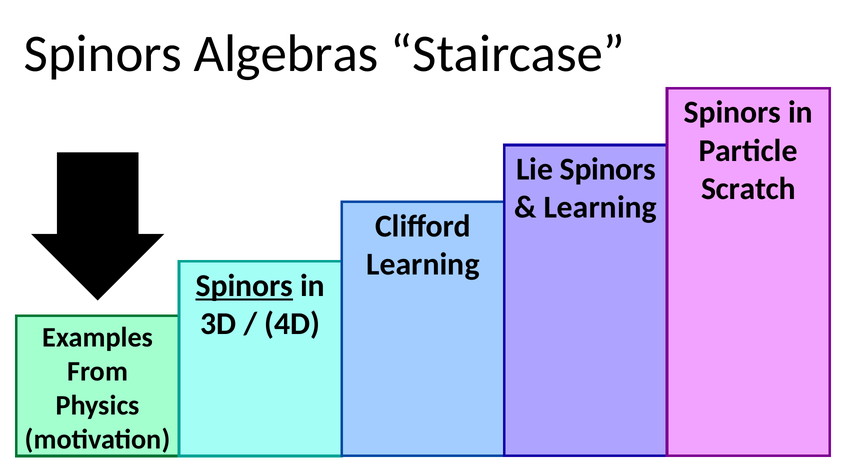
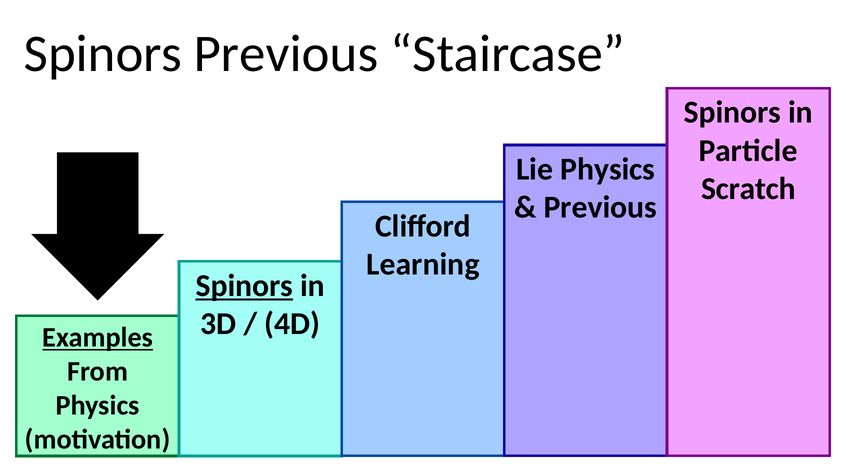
Spinors Algebras: Algebras -> Previous
Lie Spinors: Spinors -> Physics
Learning at (600, 207): Learning -> Previous
Examples underline: none -> present
